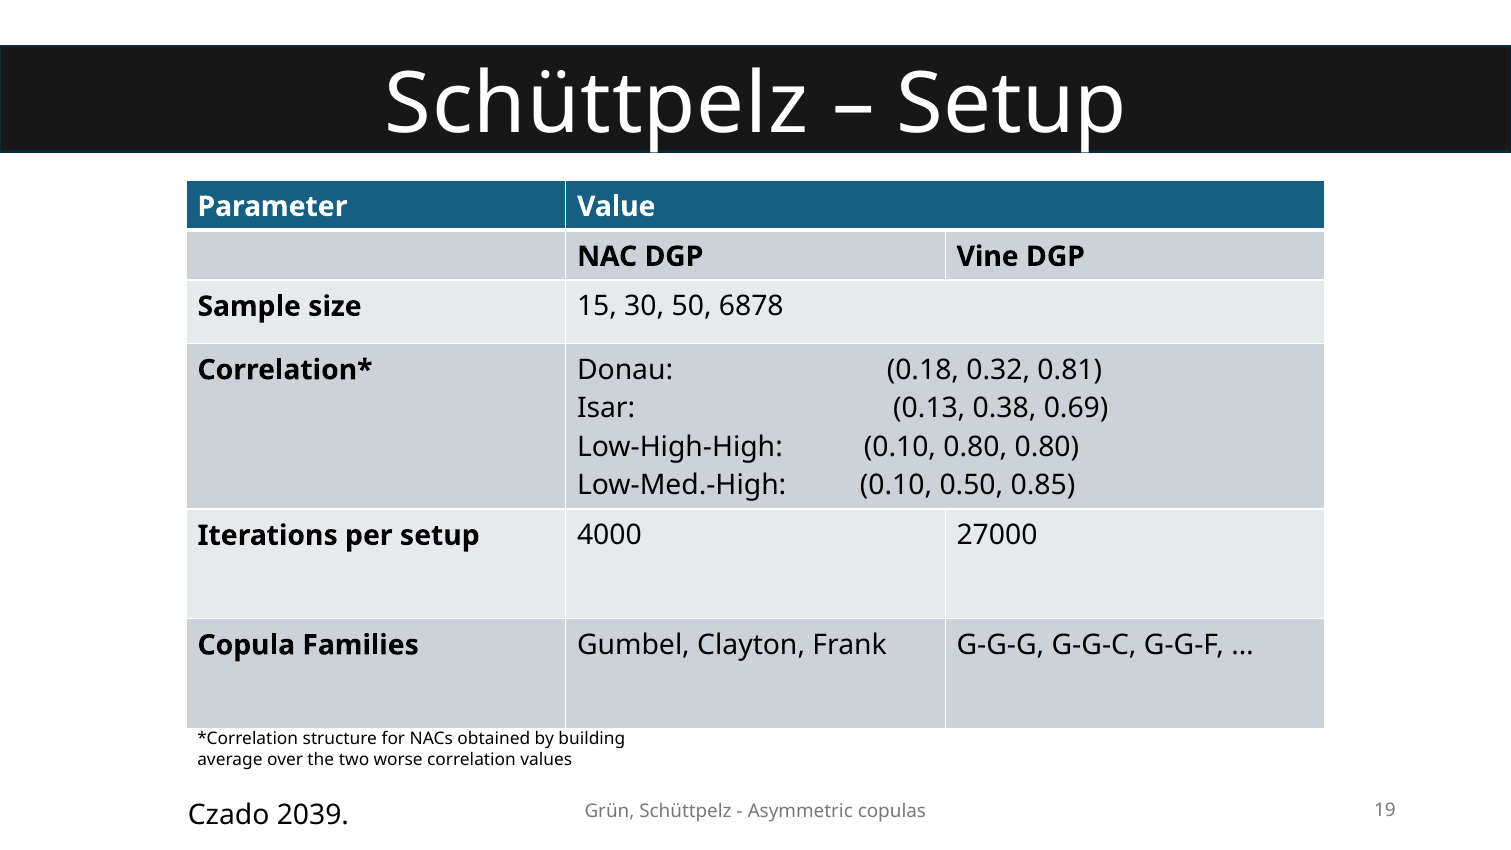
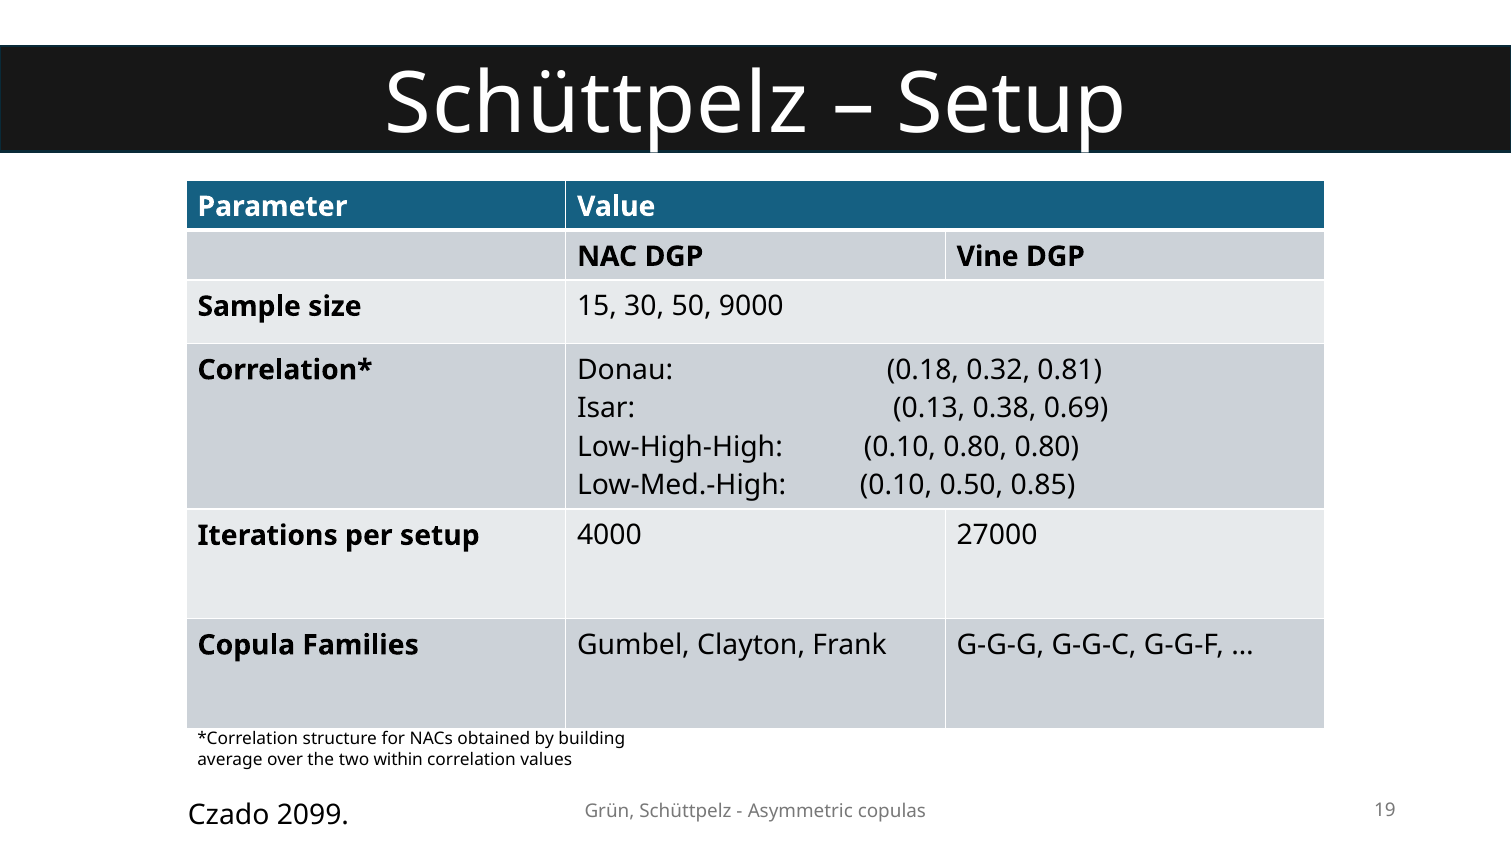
6878: 6878 -> 9000
worse: worse -> within
2039: 2039 -> 2099
